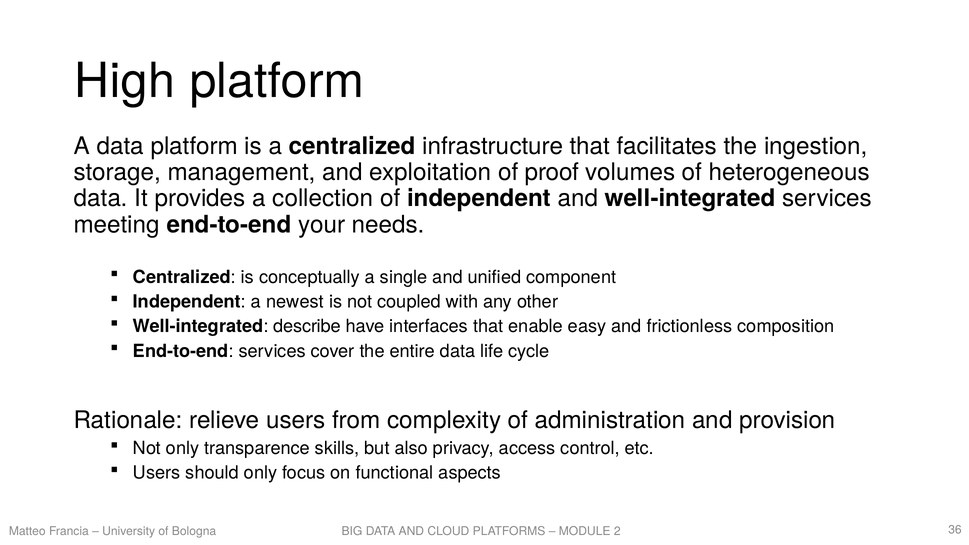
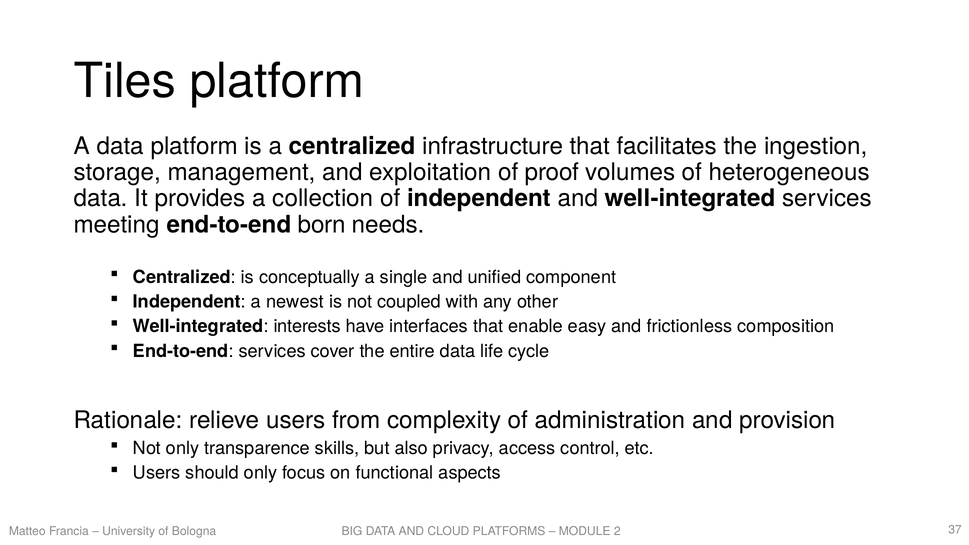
High: High -> Tiles
your: your -> born
describe: describe -> interests
36: 36 -> 37
